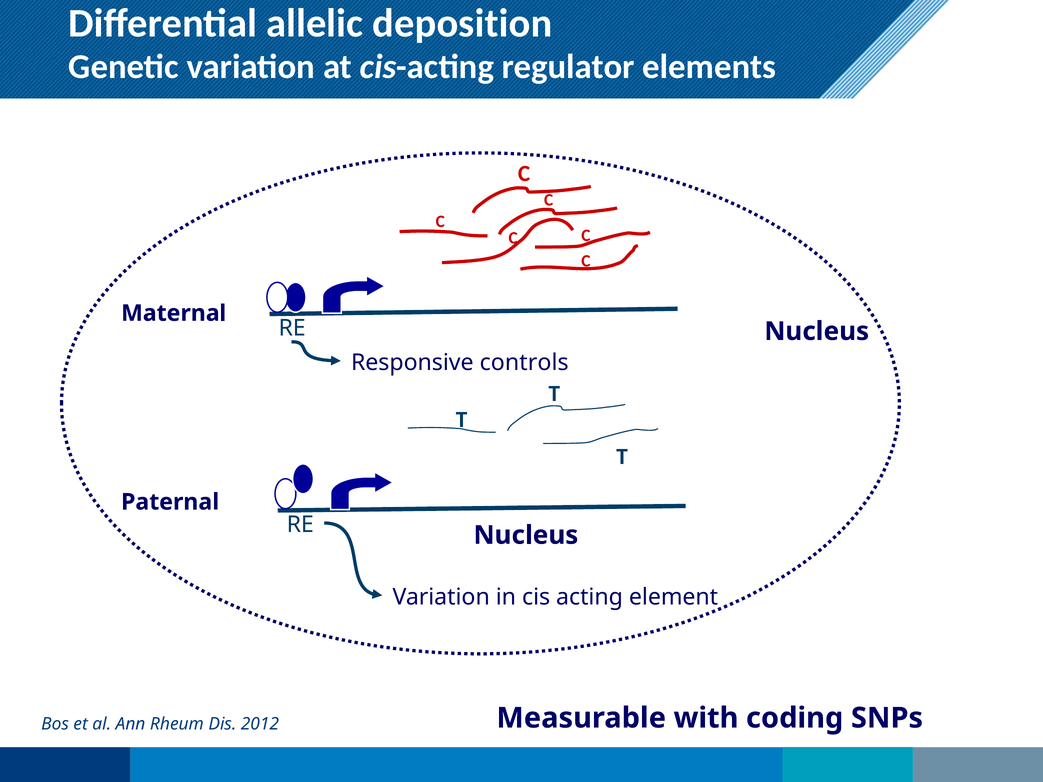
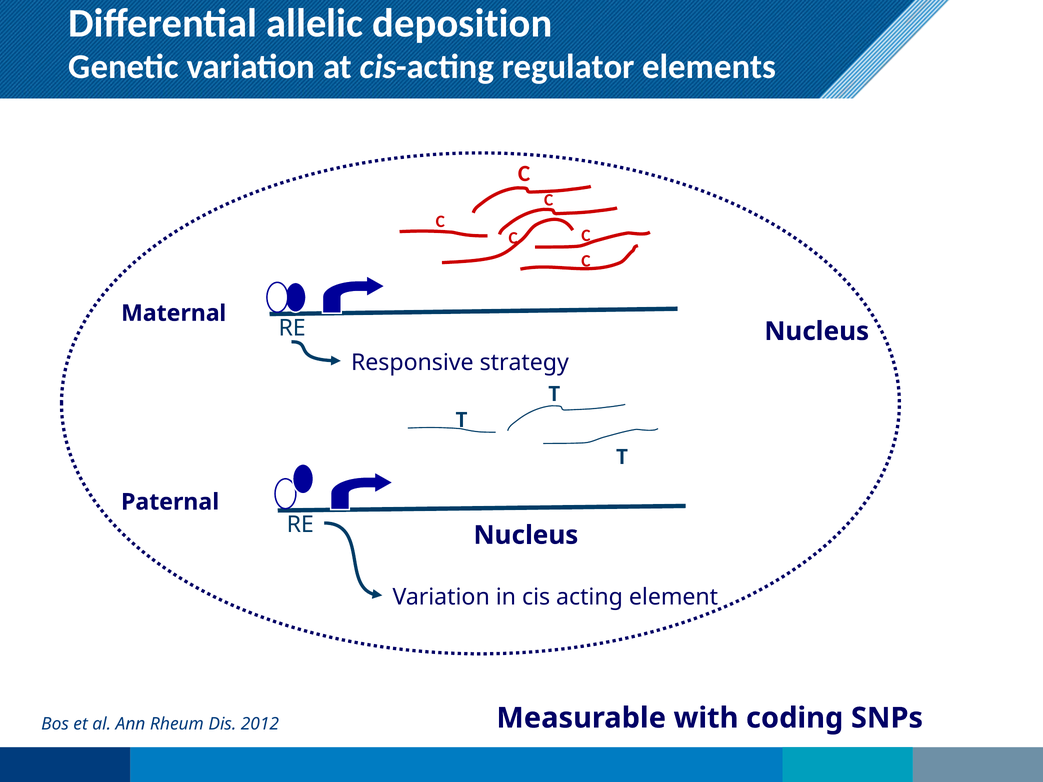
controls: controls -> strategy
